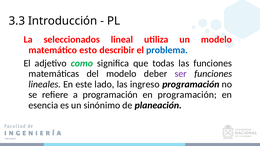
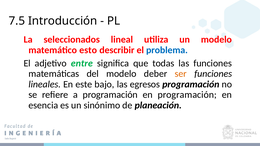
3.3: 3.3 -> 7.5
como: como -> entre
ser colour: purple -> orange
lado: lado -> bajo
ingreso: ingreso -> egresos
